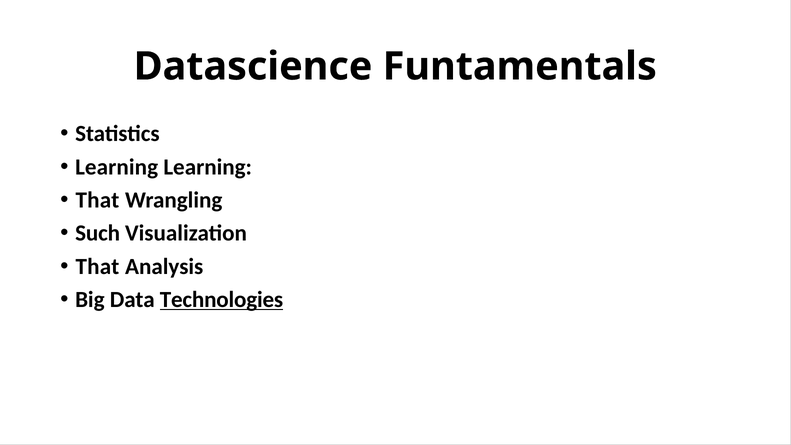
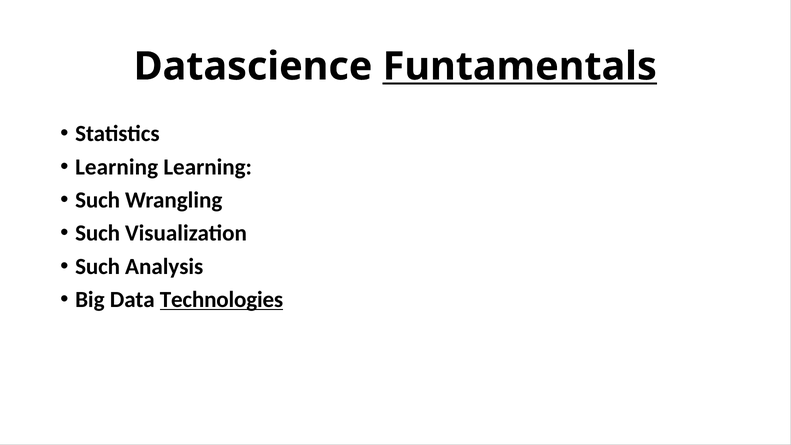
Funtamentals underline: none -> present
That at (97, 200): That -> Such
That at (97, 266): That -> Such
